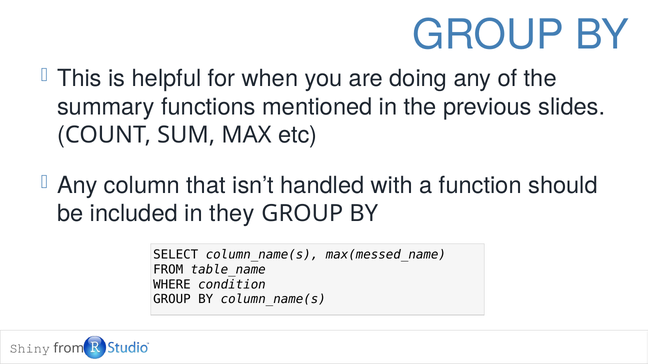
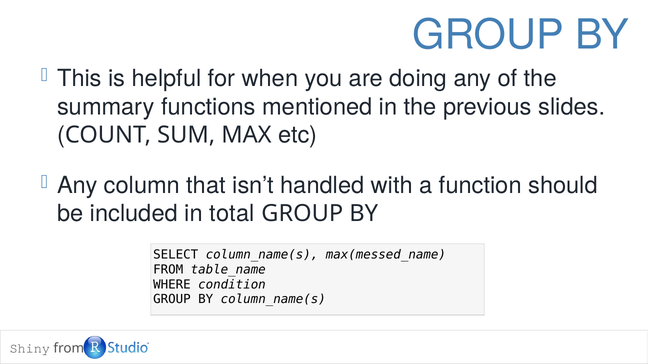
they: they -> total
